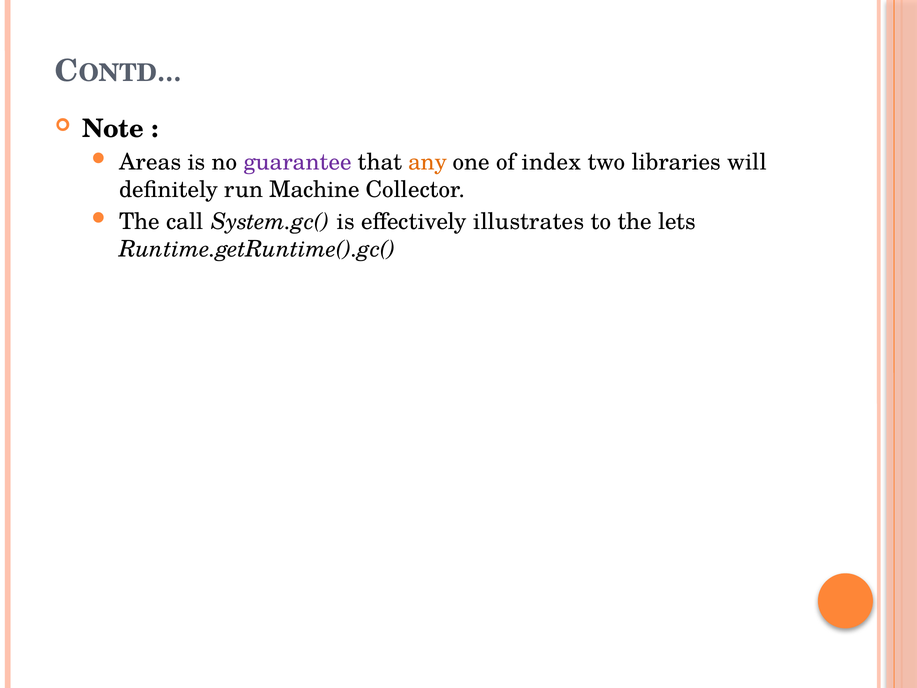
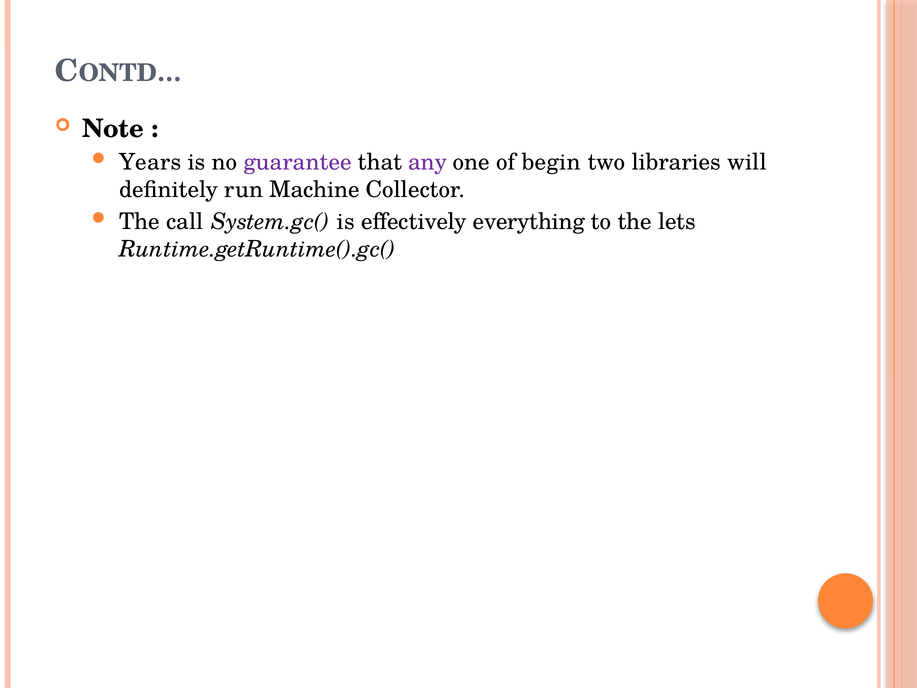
Areas: Areas -> Years
any colour: orange -> purple
index: index -> begin
illustrates: illustrates -> everything
